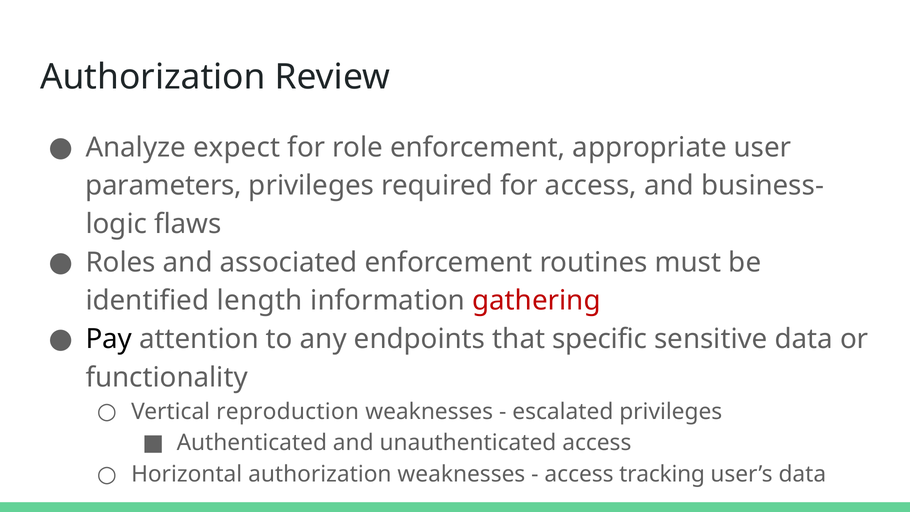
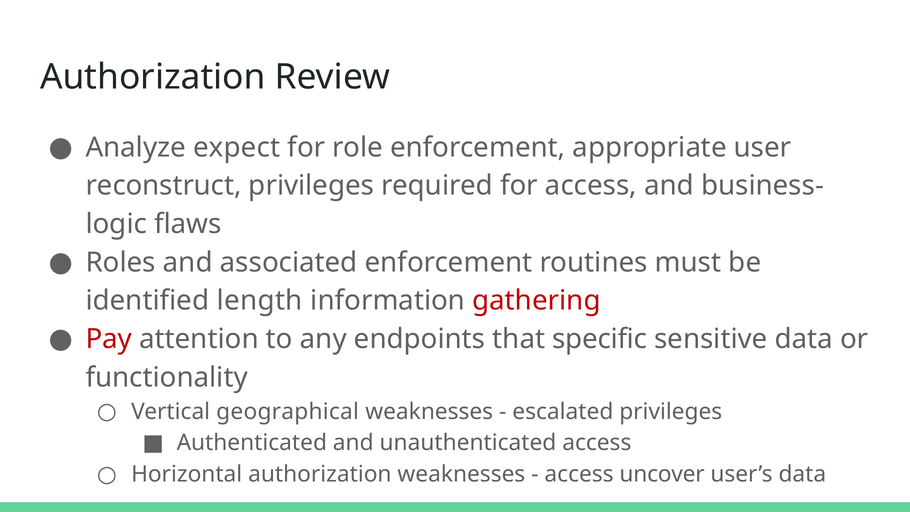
parameters: parameters -> reconstruct
Pay colour: black -> red
reproduction: reproduction -> geographical
tracking: tracking -> uncover
